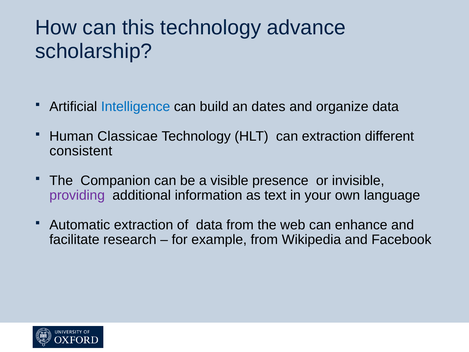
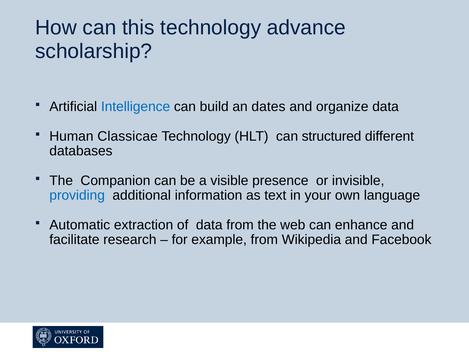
can extraction: extraction -> structured
consistent: consistent -> databases
providing colour: purple -> blue
